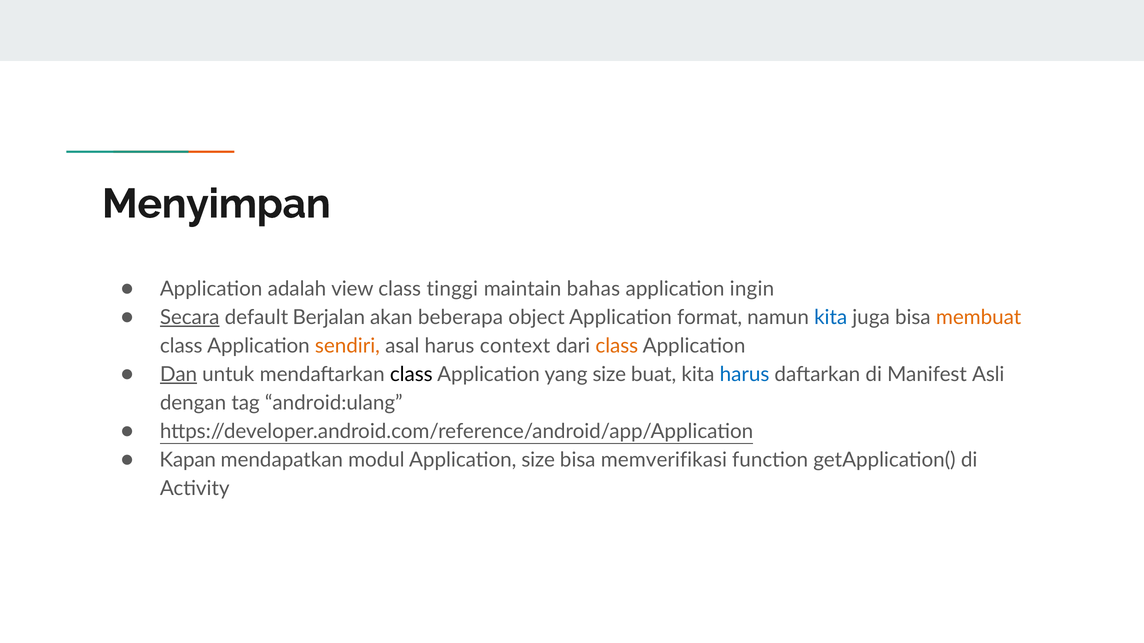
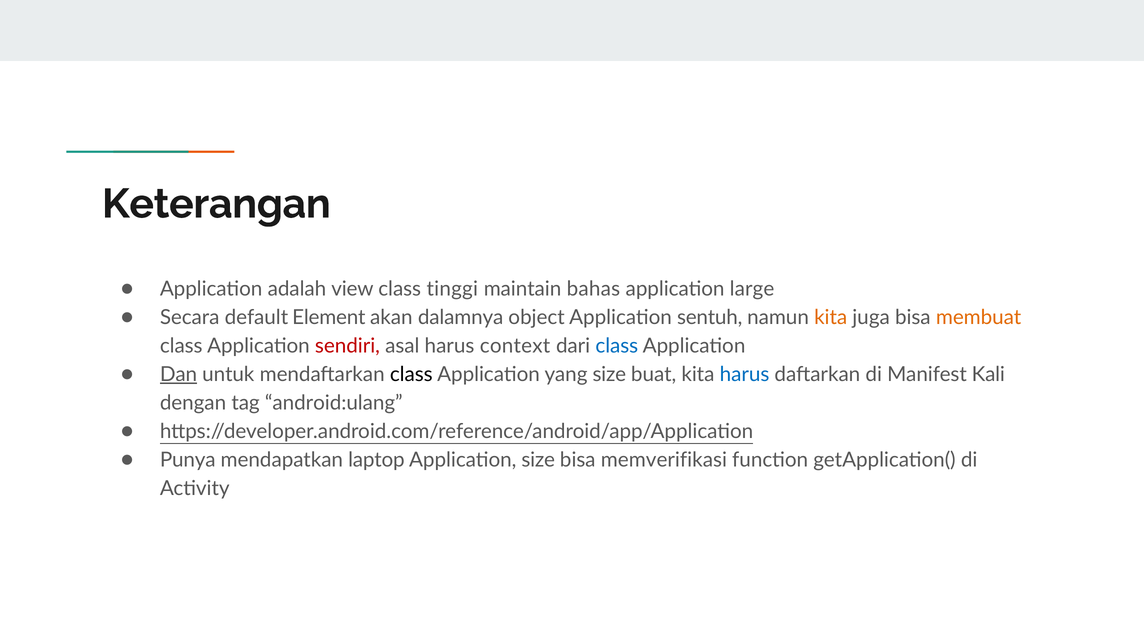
Menyimpan: Menyimpan -> Keterangan
ingin: ingin -> large
Secara underline: present -> none
Berjalan: Berjalan -> Element
beberapa: beberapa -> dalamnya
format: format -> sentuh
kita at (831, 318) colour: blue -> orange
sendiri colour: orange -> red
class at (617, 346) colour: orange -> blue
Asli: Asli -> Kali
Kapan: Kapan -> Punya
modul: modul -> laptop
